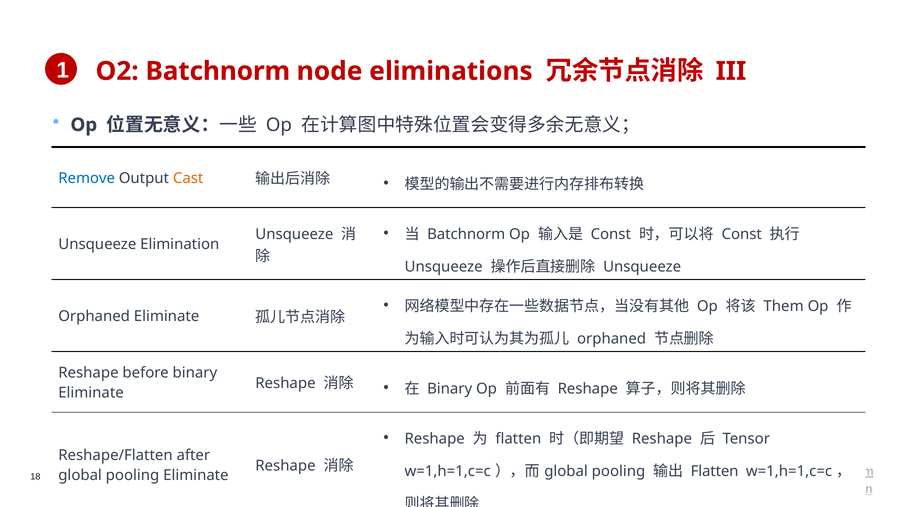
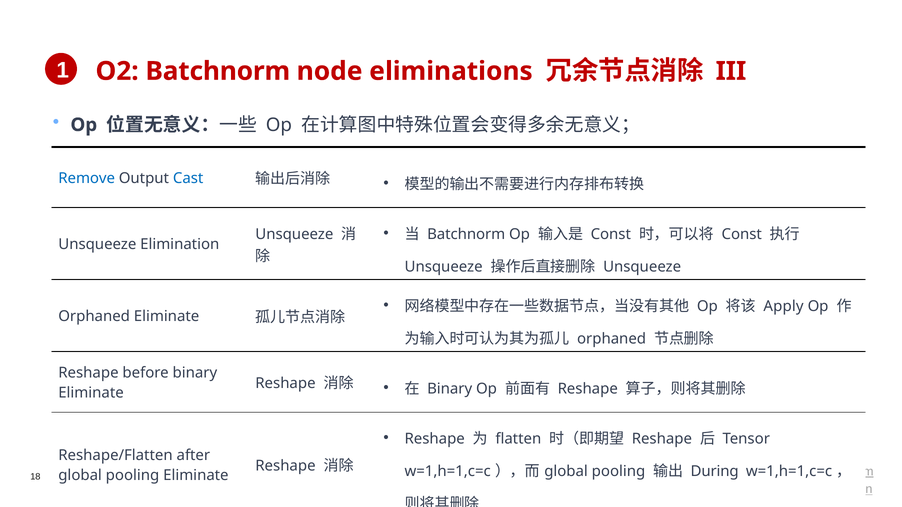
Cast colour: orange -> blue
Them: Them -> Apply
Flatten at (715, 472): Flatten -> During
